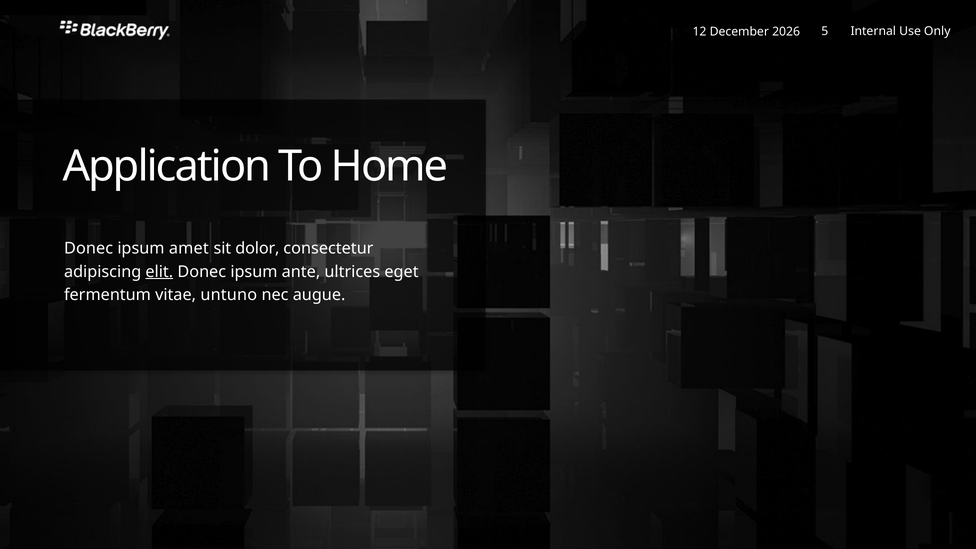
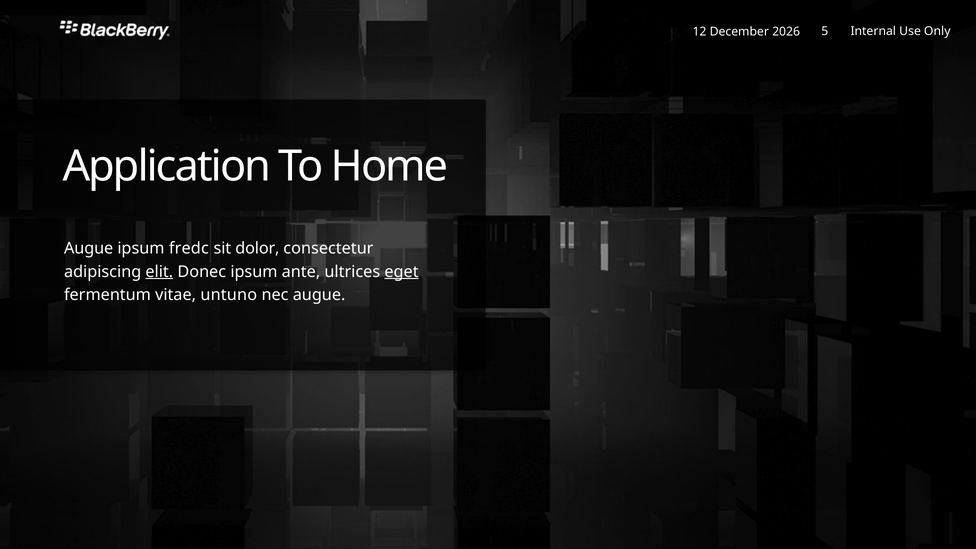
Donec at (89, 248): Donec -> Augue
amet: amet -> fredc
eget underline: none -> present
